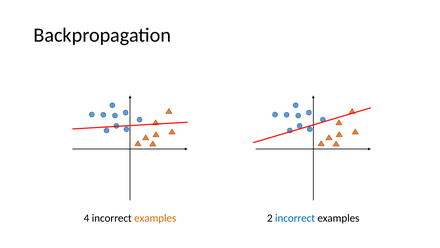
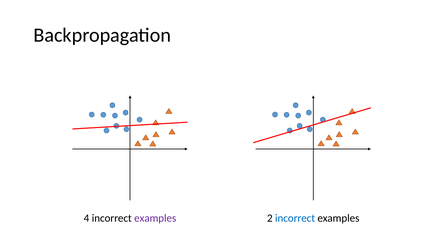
examples at (155, 218) colour: orange -> purple
